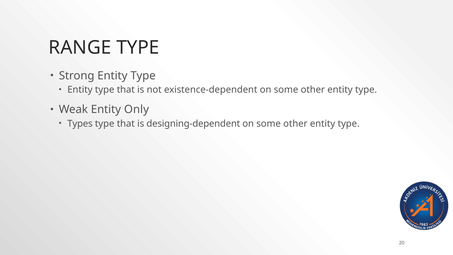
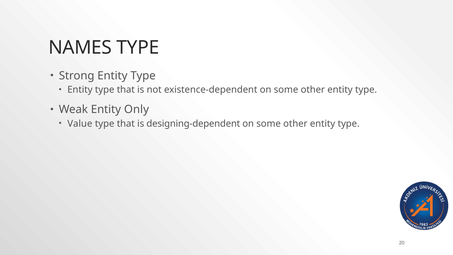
RANGE: RANGE -> NAMES
Types: Types -> Value
